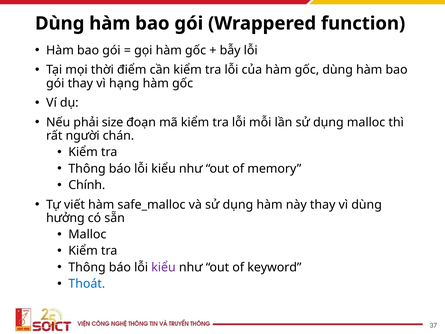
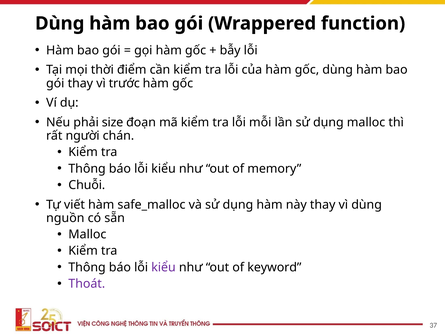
hạng: hạng -> trước
Chính: Chính -> Chuỗi
hưởng: hưởng -> nguồn
Thoát colour: blue -> purple
